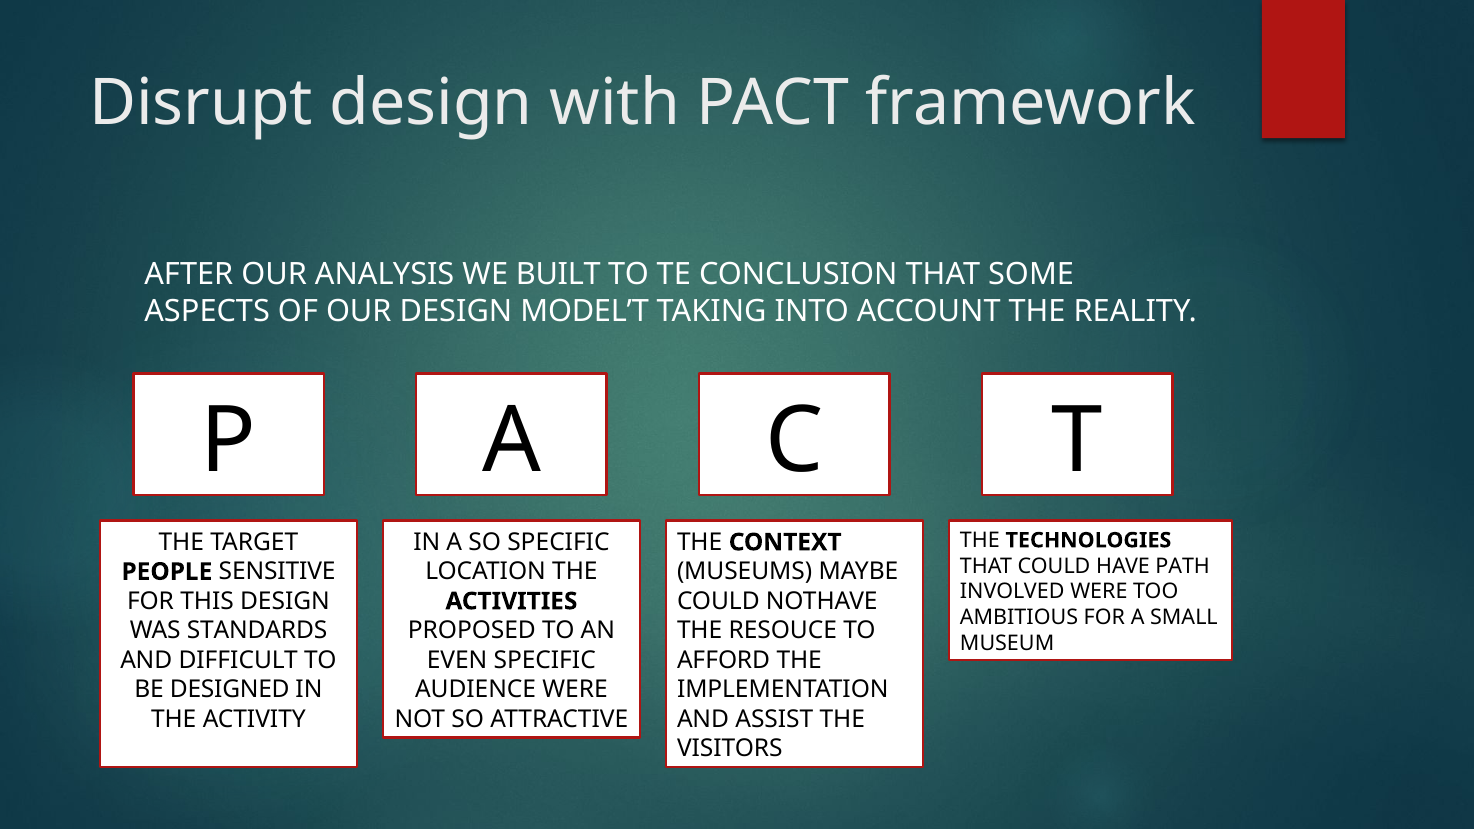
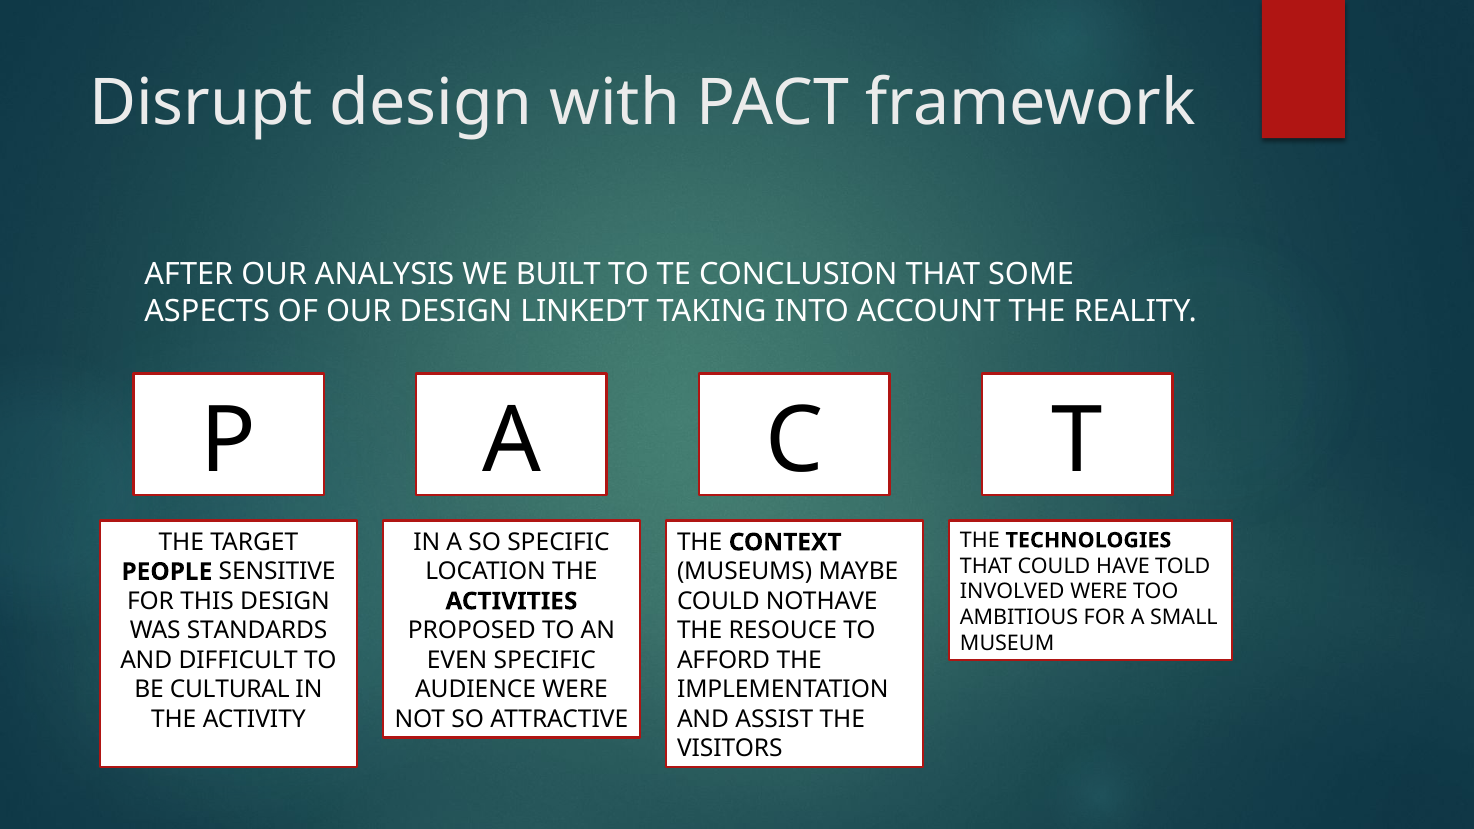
MODEL’T: MODEL’T -> LINKED’T
PATH: PATH -> TOLD
DESIGNED: DESIGNED -> CULTURAL
